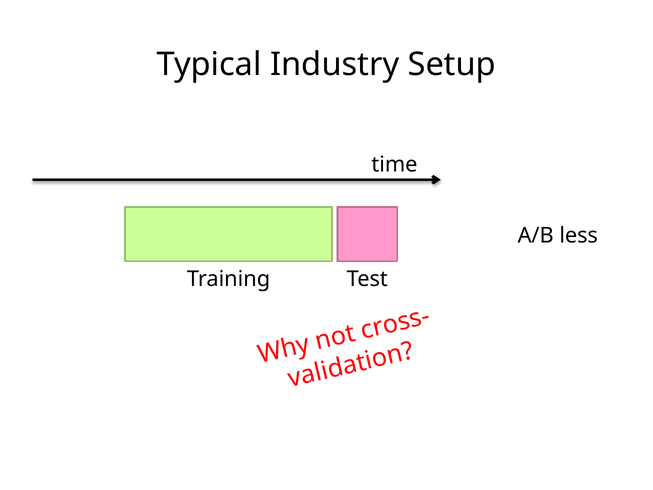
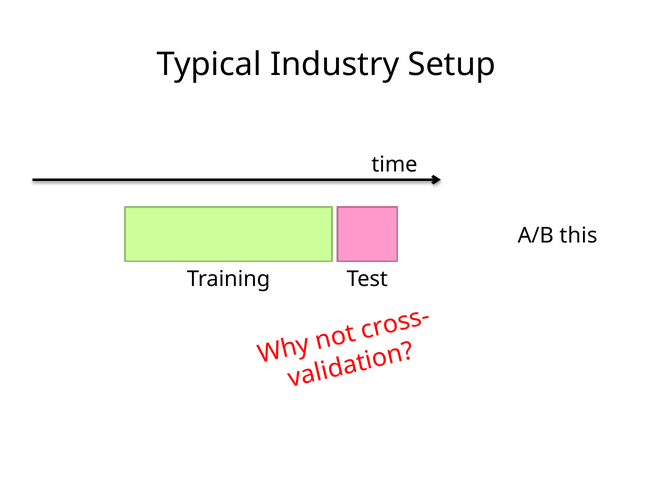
less: less -> this
